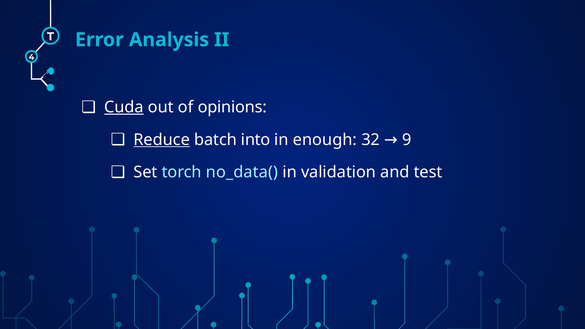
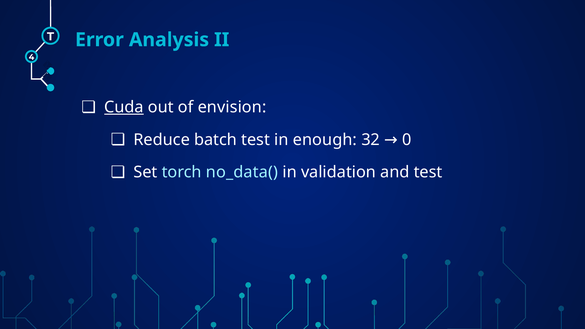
opinions: opinions -> envision
Reduce underline: present -> none
batch into: into -> test
9: 9 -> 0
